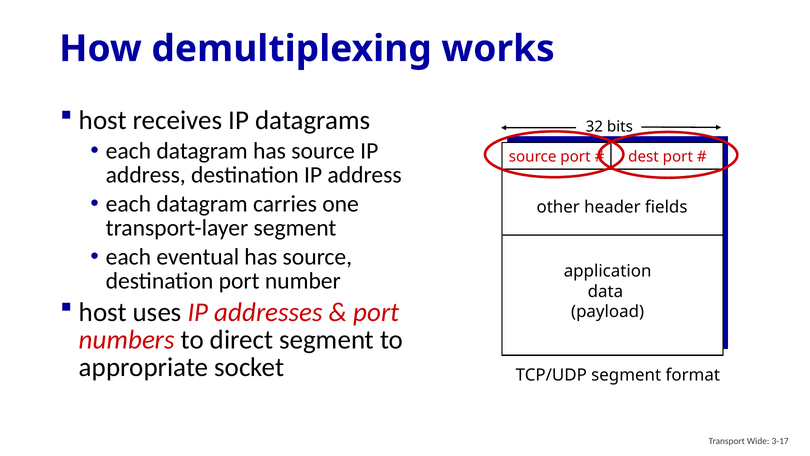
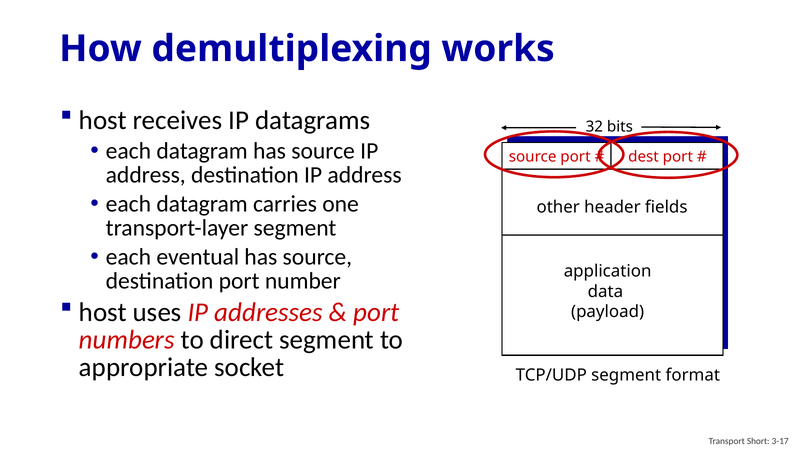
Wide: Wide -> Short
